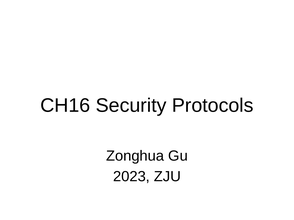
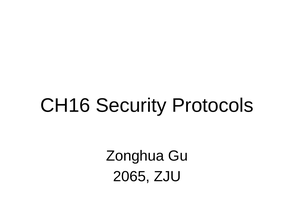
2023: 2023 -> 2065
